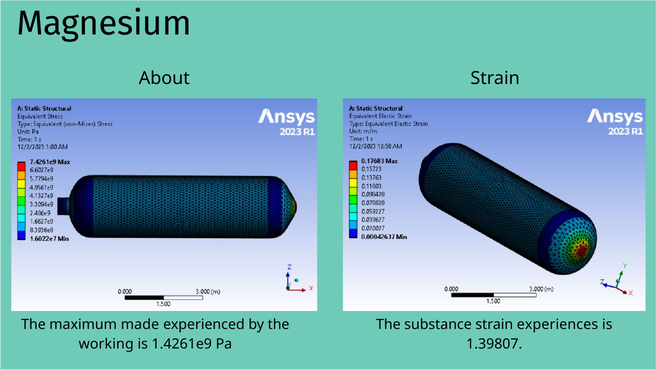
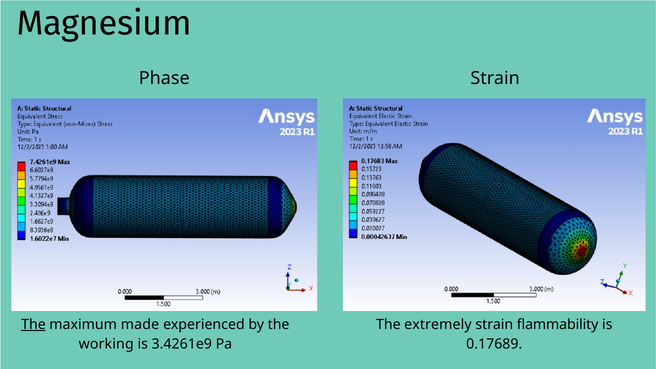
About: About -> Phase
The at (33, 324) underline: none -> present
substance: substance -> extremely
experiences: experiences -> flammability
1.4261e9: 1.4261e9 -> 3.4261e9
1.39807: 1.39807 -> 0.17689
